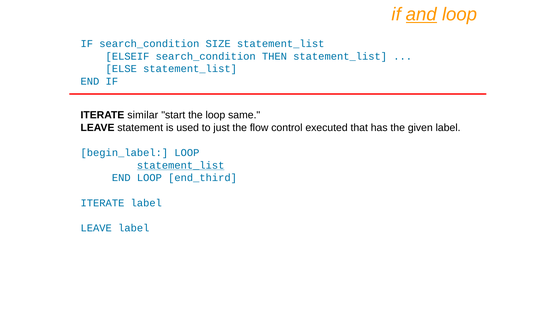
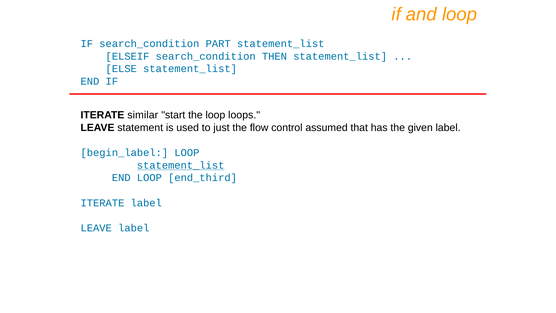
and underline: present -> none
SIZE: SIZE -> PART
same: same -> loops
executed: executed -> assumed
